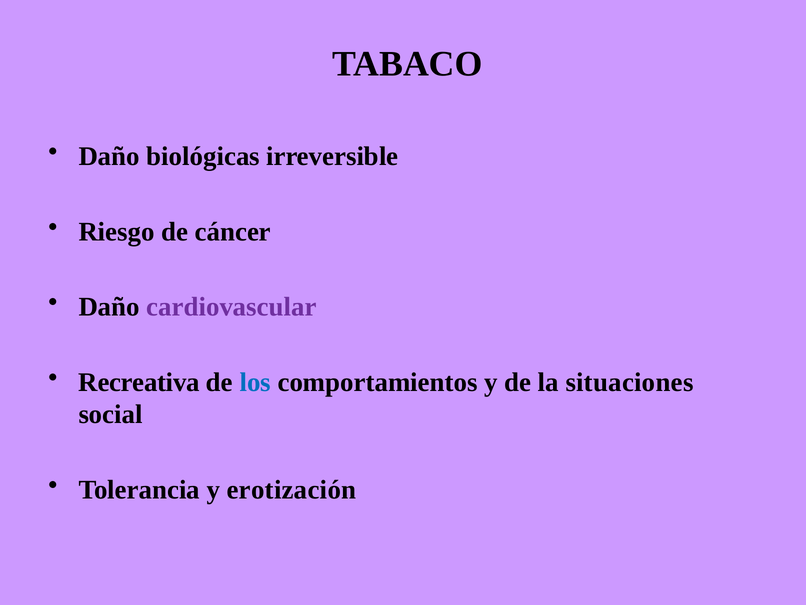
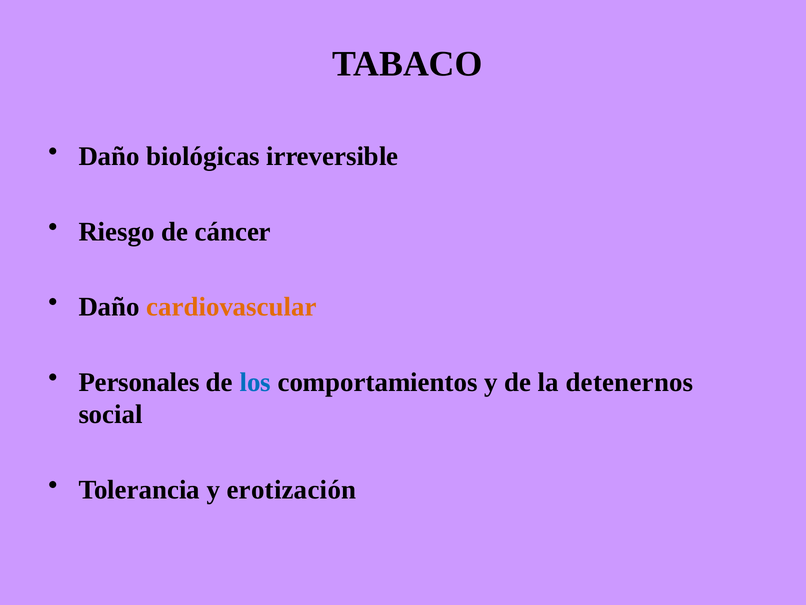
cardiovascular colour: purple -> orange
Recreativa: Recreativa -> Personales
situaciones: situaciones -> detenernos
